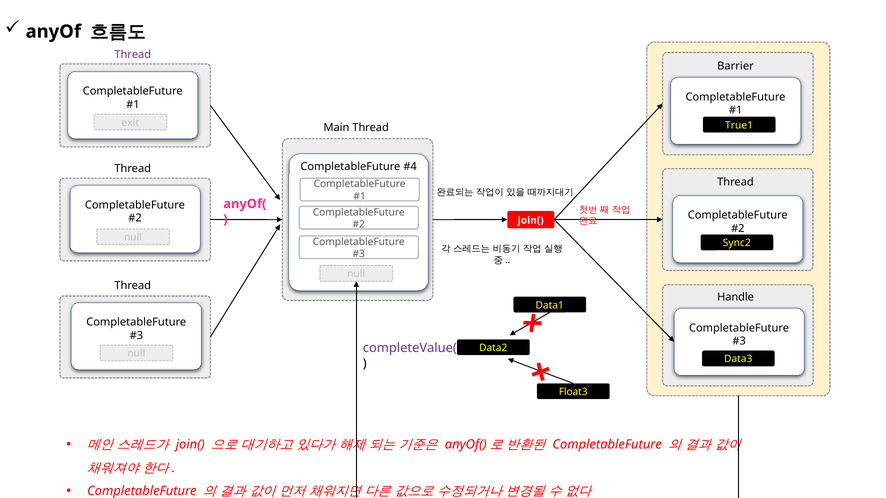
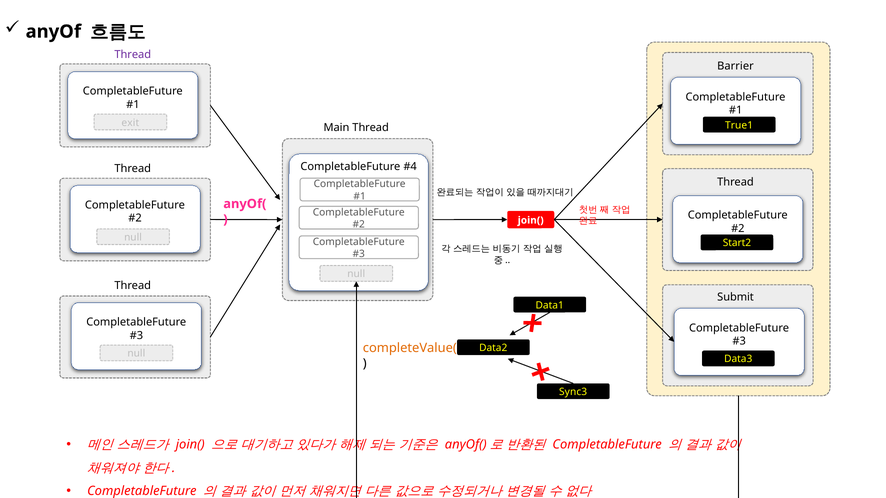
Sync2: Sync2 -> Start2
Handle: Handle -> Submit
completeValue( colour: purple -> orange
Float3: Float3 -> Sync3
